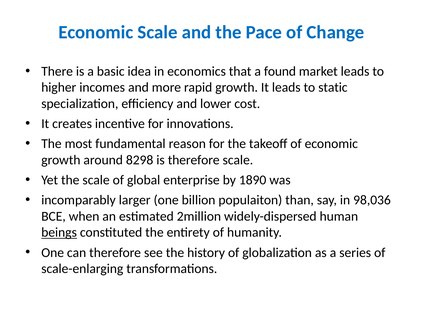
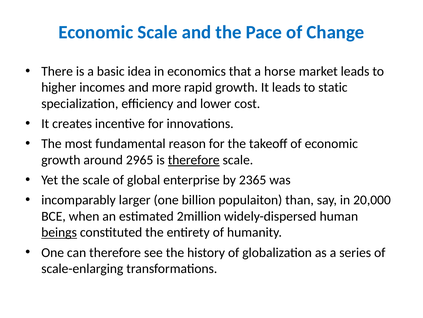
found: found -> horse
8298: 8298 -> 2965
therefore at (194, 160) underline: none -> present
1890: 1890 -> 2365
98,036: 98,036 -> 20,000
